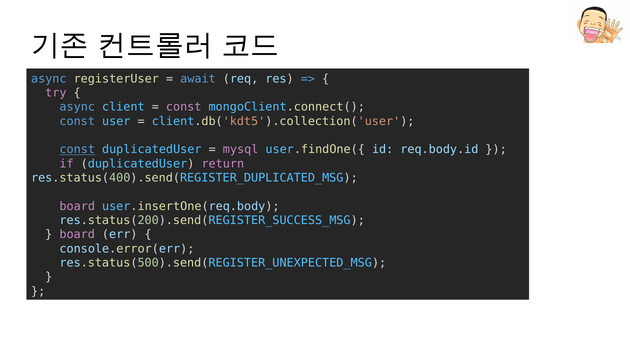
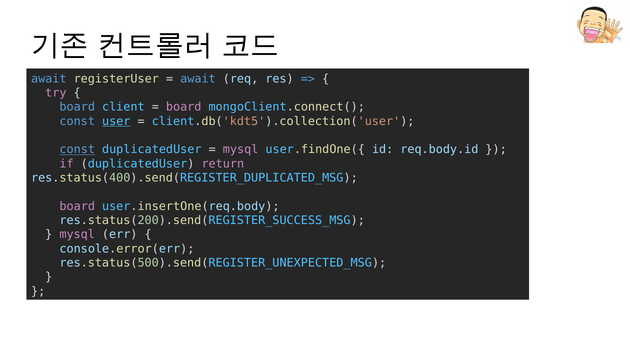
async at (49, 79): async -> await
async at (77, 107): async -> board
const at (184, 107): const -> board
user underline: none -> present
board at (77, 235): board -> mysql
